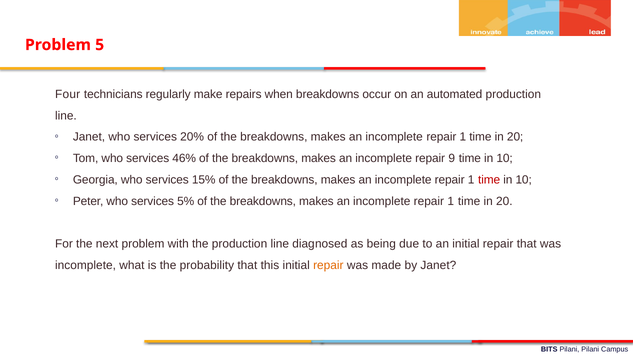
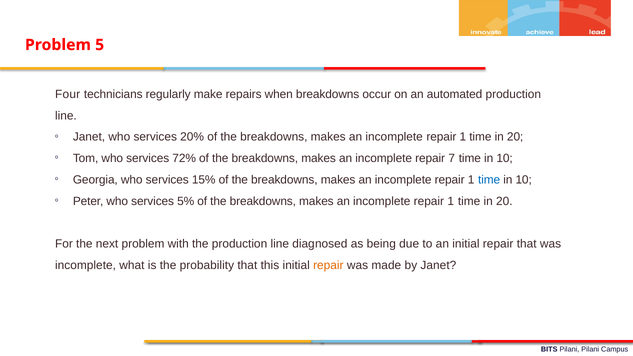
46%: 46% -> 72%
9: 9 -> 7
time at (489, 180) colour: red -> blue
